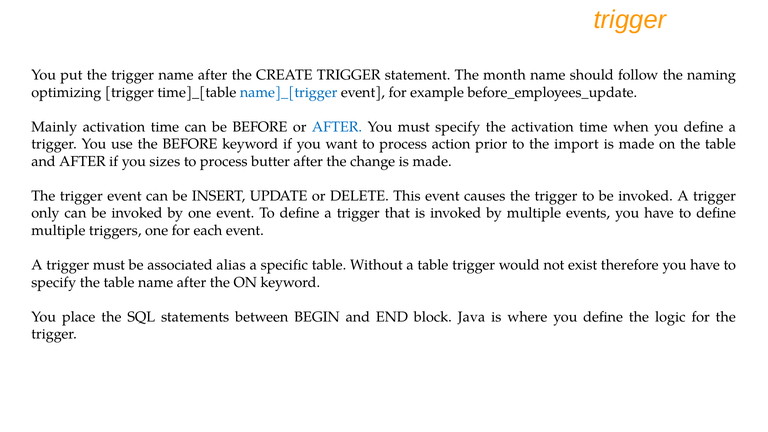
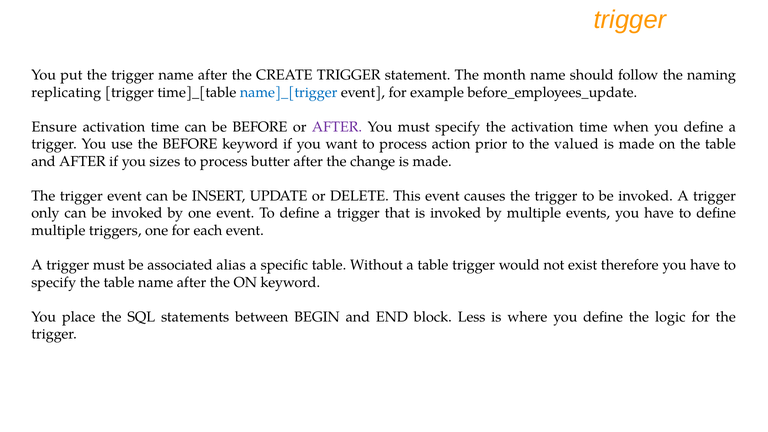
optimizing: optimizing -> replicating
Mainly: Mainly -> Ensure
AFTER at (337, 127) colour: blue -> purple
import: import -> valued
Java: Java -> Less
